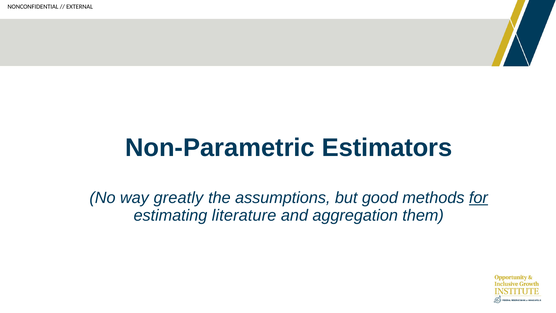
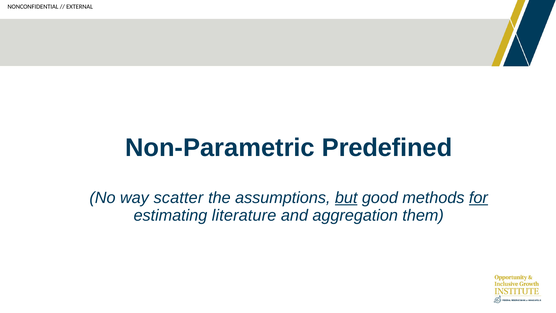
Estimators: Estimators -> Predefined
greatly: greatly -> scatter
but underline: none -> present
